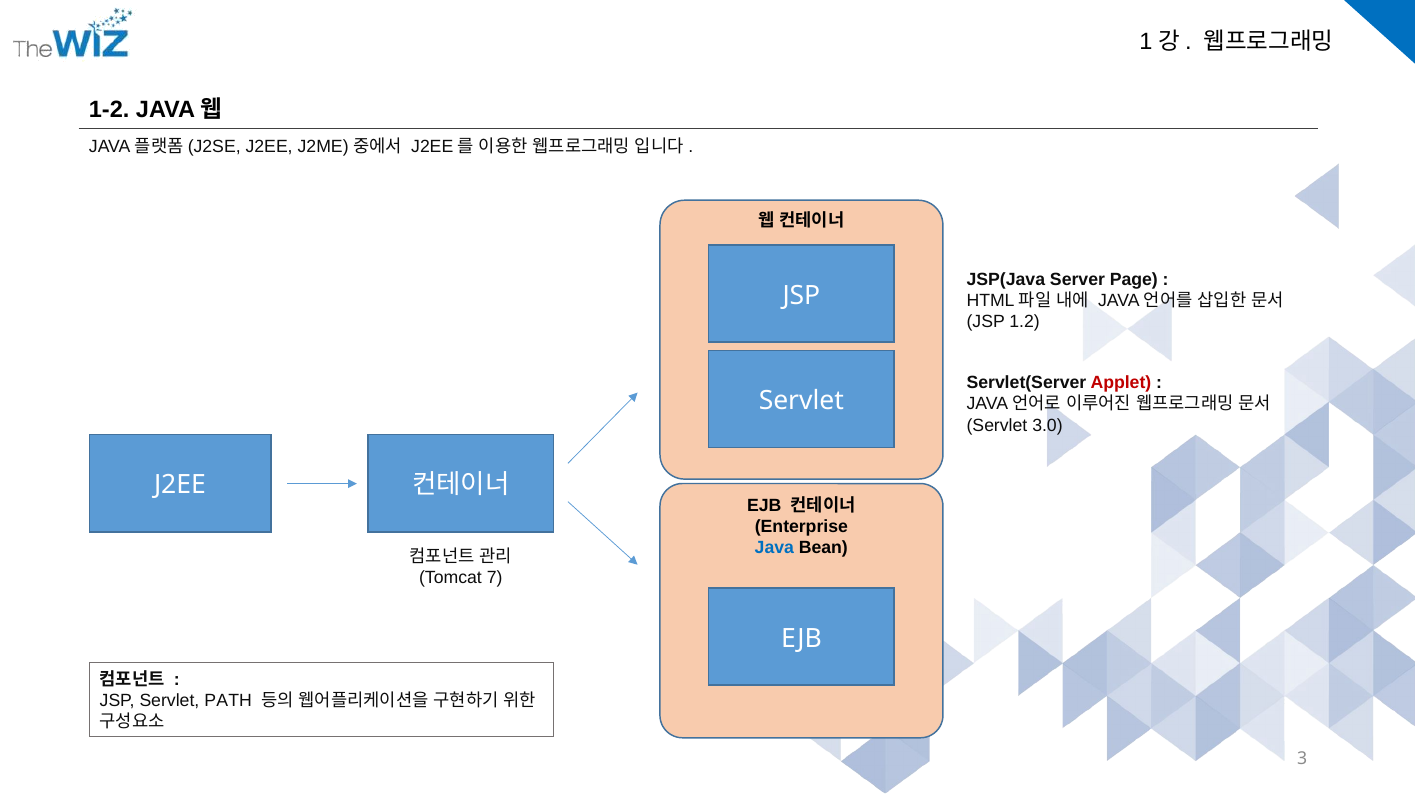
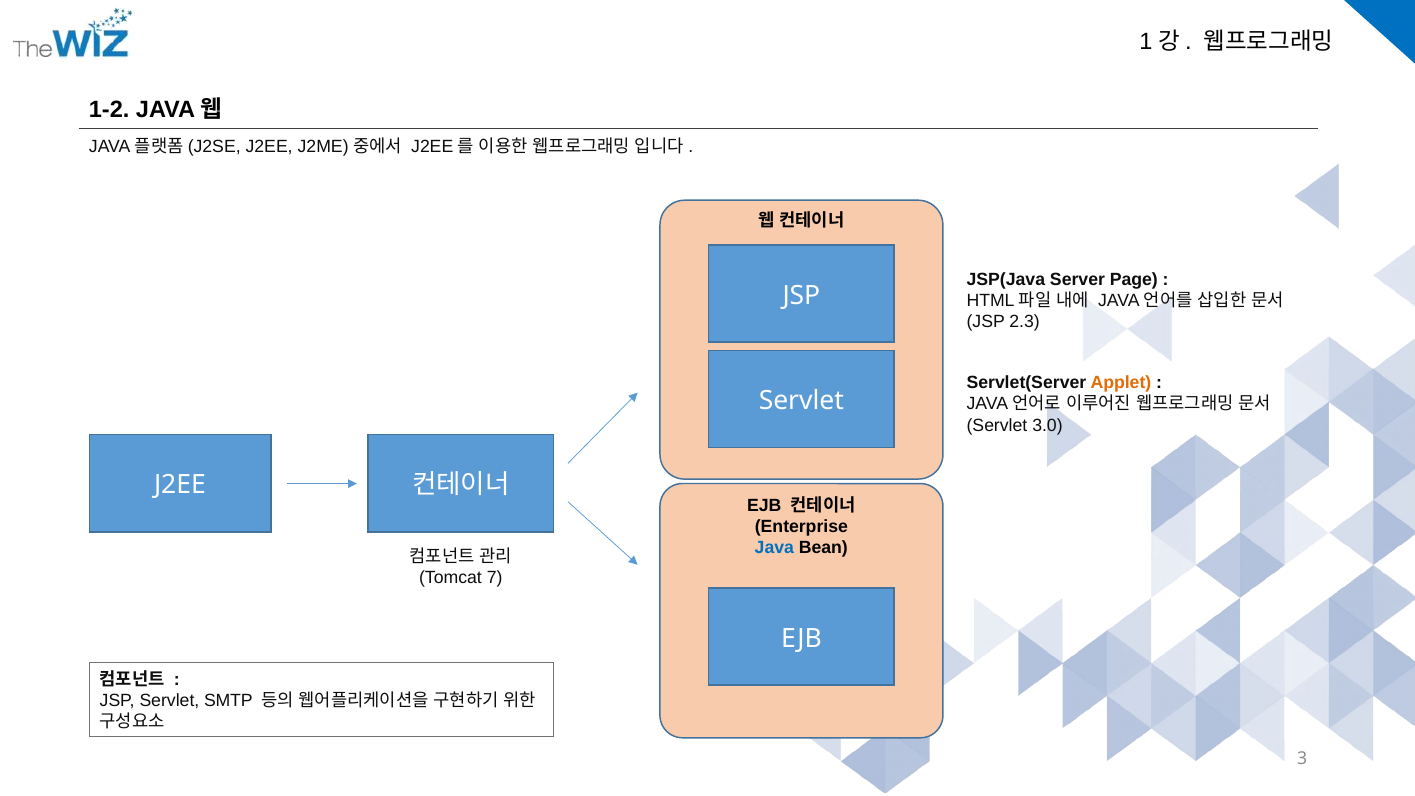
1.2: 1.2 -> 2.3
Applet colour: red -> orange
PATH: PATH -> SMTP
